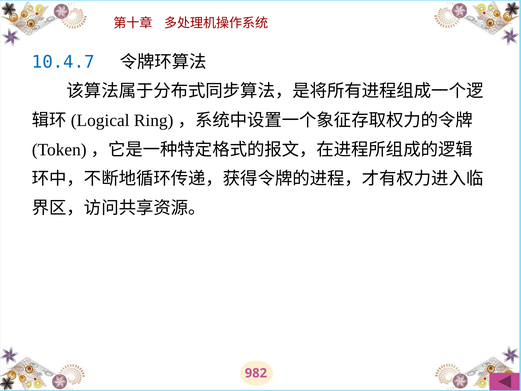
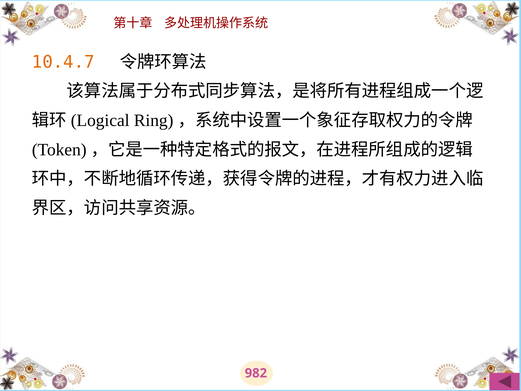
10.4.7 colour: blue -> orange
